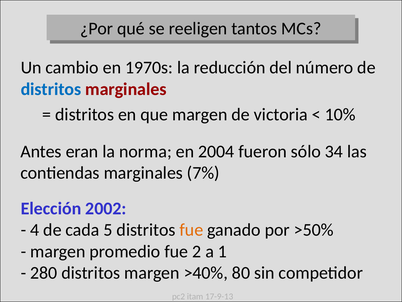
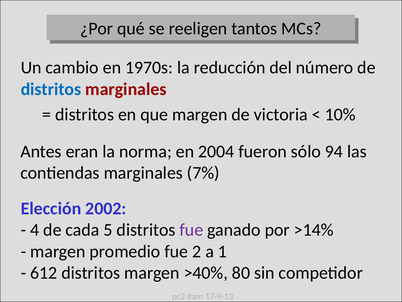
34: 34 -> 94
fue at (191, 230) colour: orange -> purple
>50%: >50% -> >14%
280: 280 -> 612
